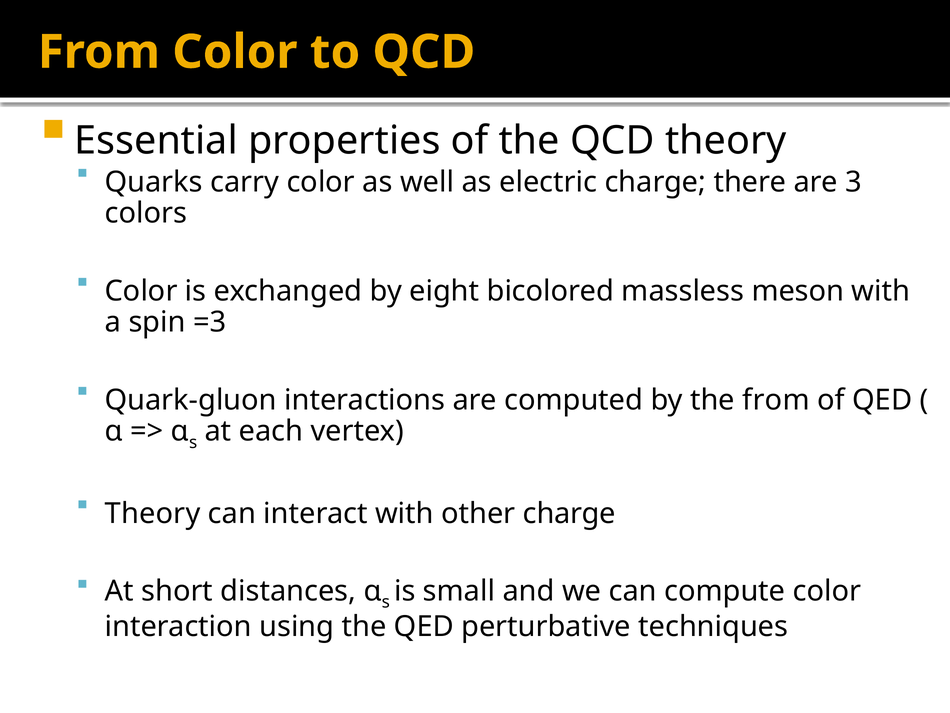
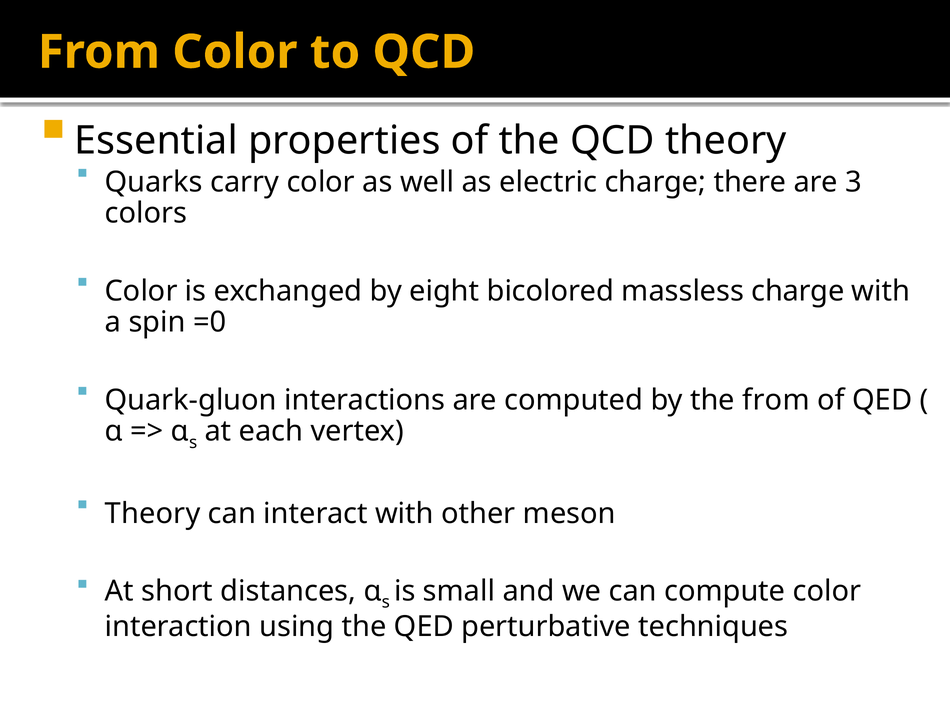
massless meson: meson -> charge
=3: =3 -> =0
other charge: charge -> meson
